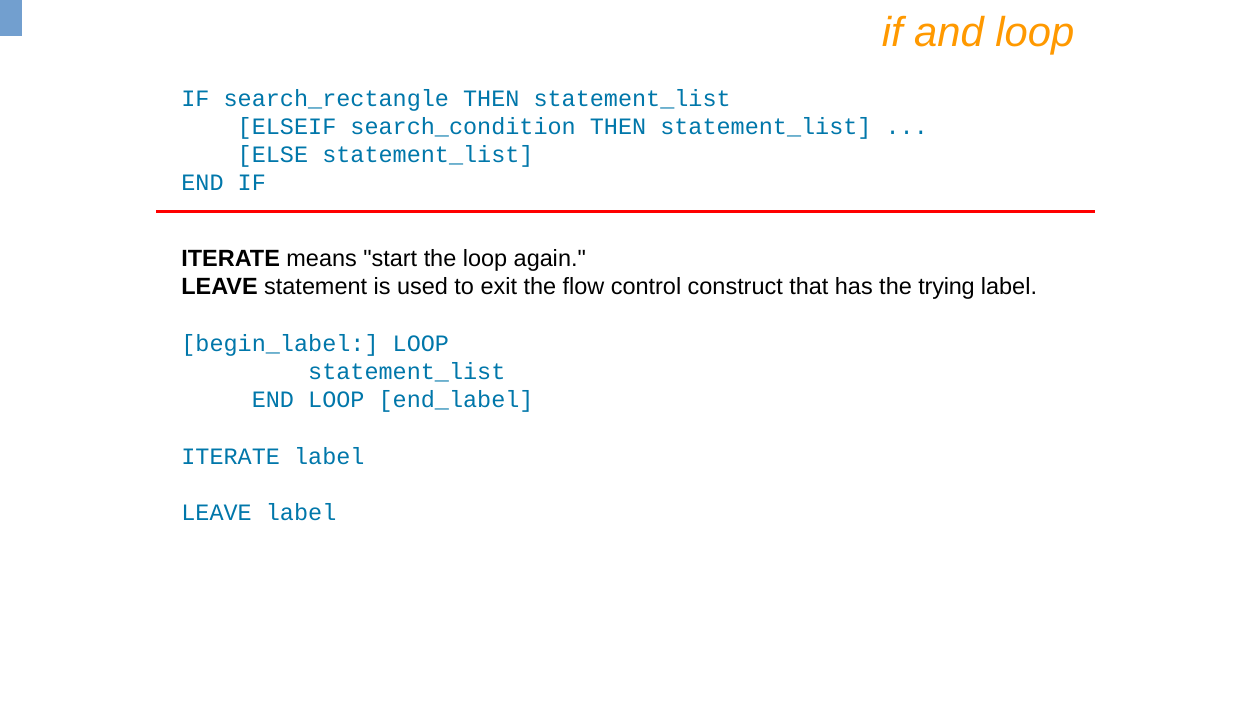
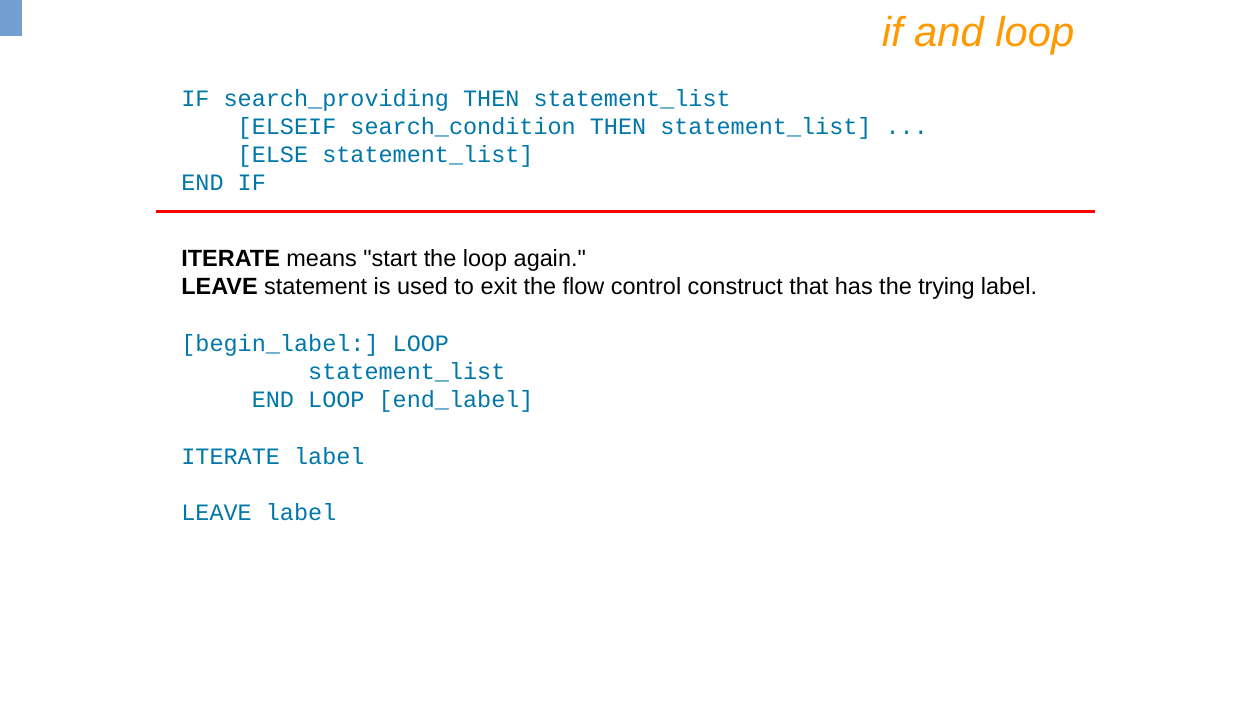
search_rectangle: search_rectangle -> search_providing
